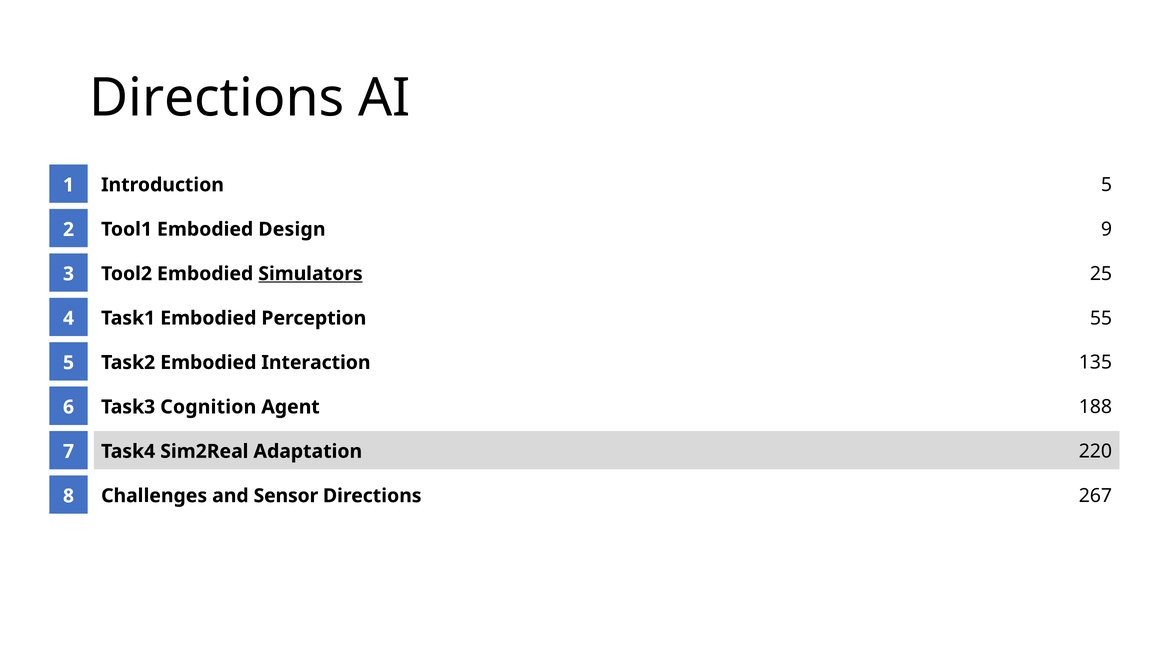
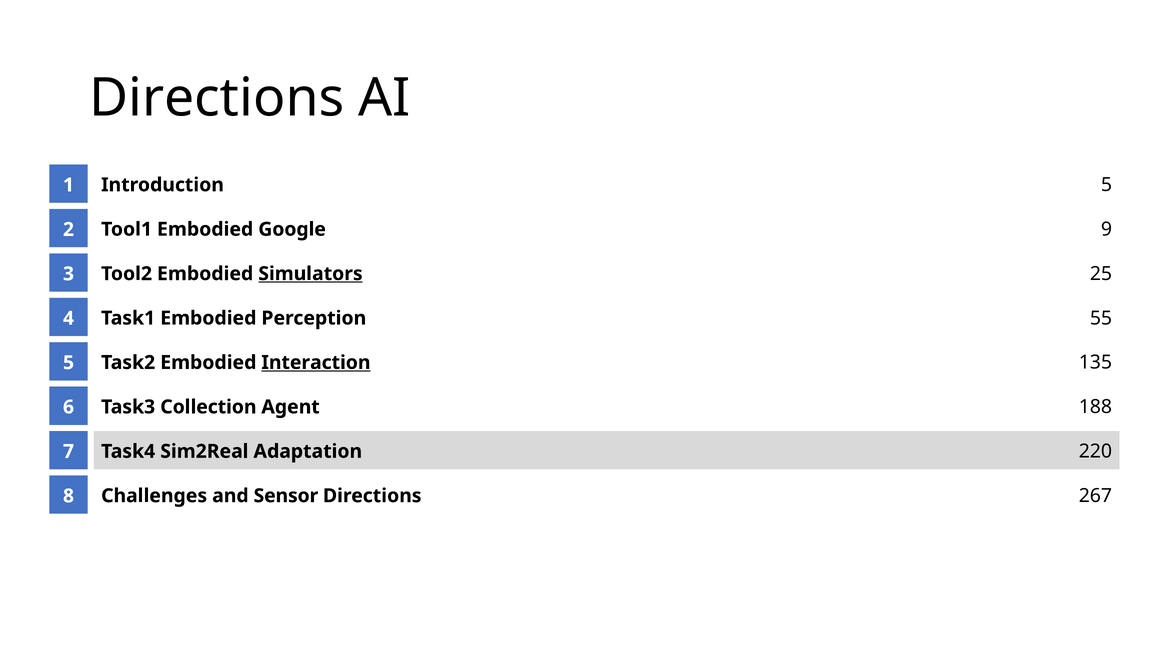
Design: Design -> Google
Interaction underline: none -> present
Cognition: Cognition -> Collection
